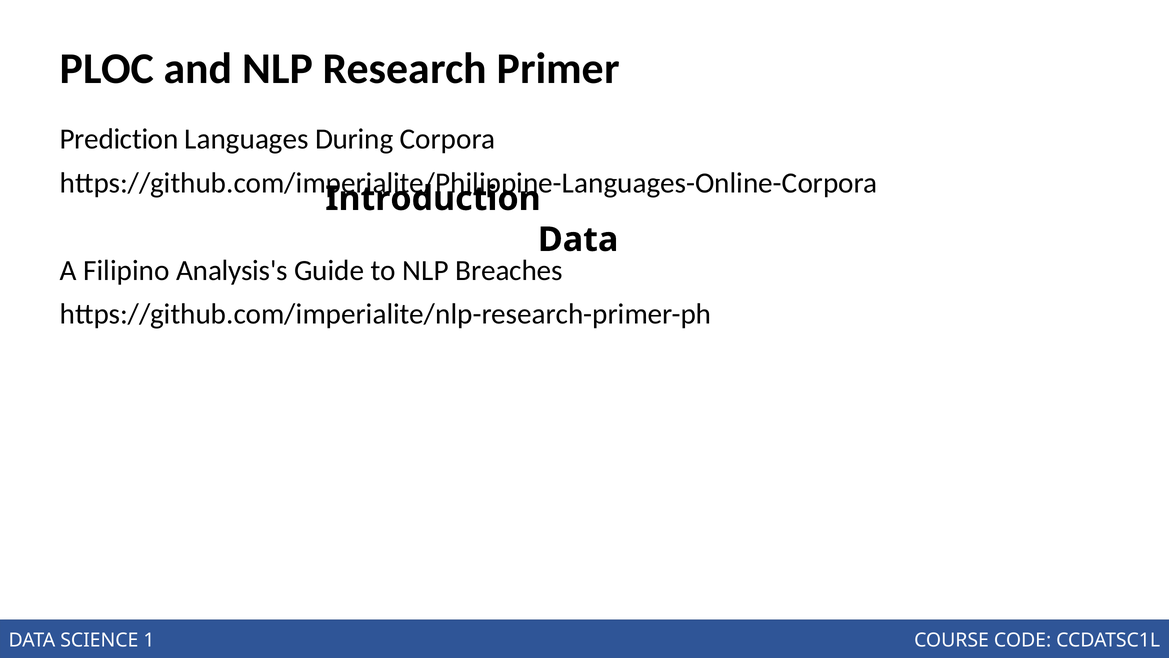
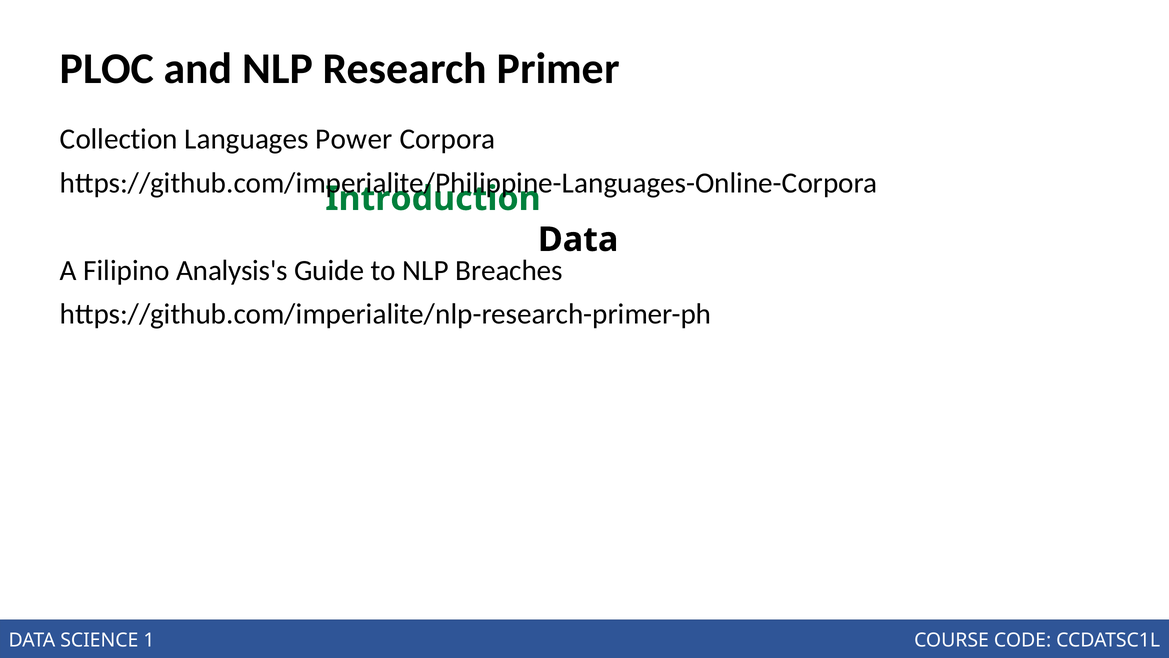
Prediction: Prediction -> Collection
During: During -> Power
Introduction colour: black -> green
